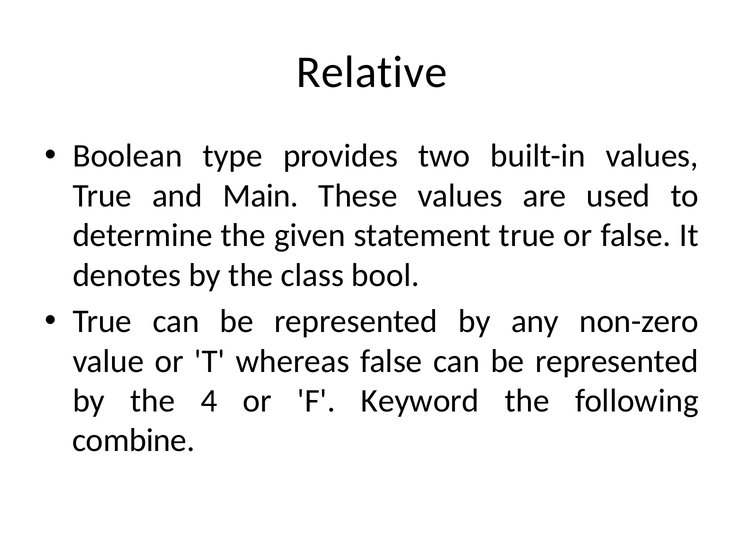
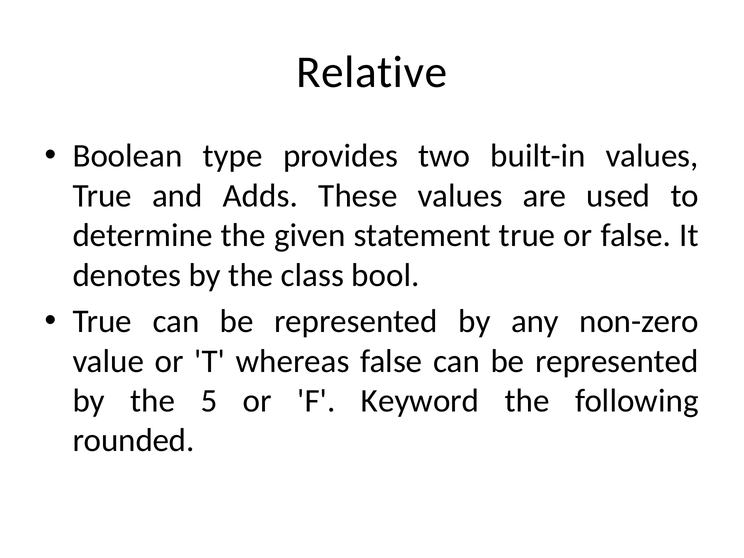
Main: Main -> Adds
4: 4 -> 5
combine: combine -> rounded
